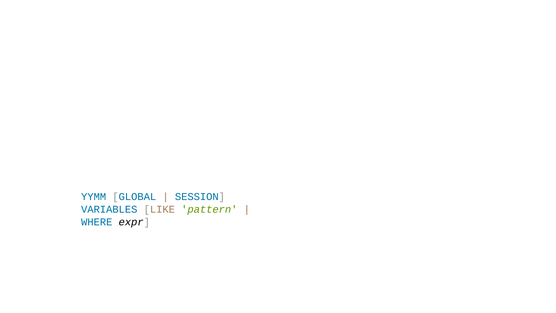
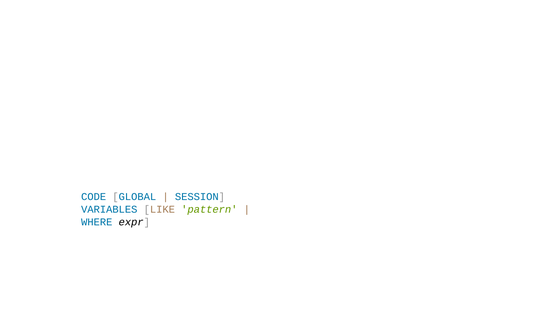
YYMM: YYMM -> CODE
